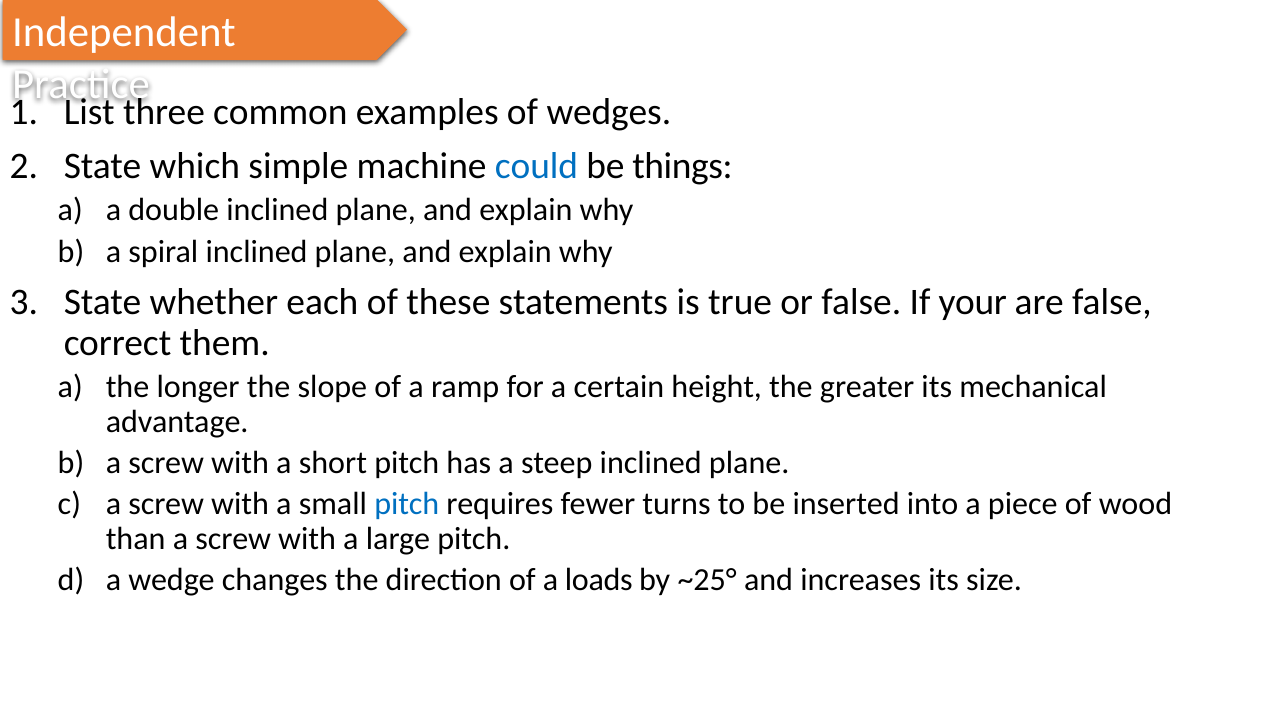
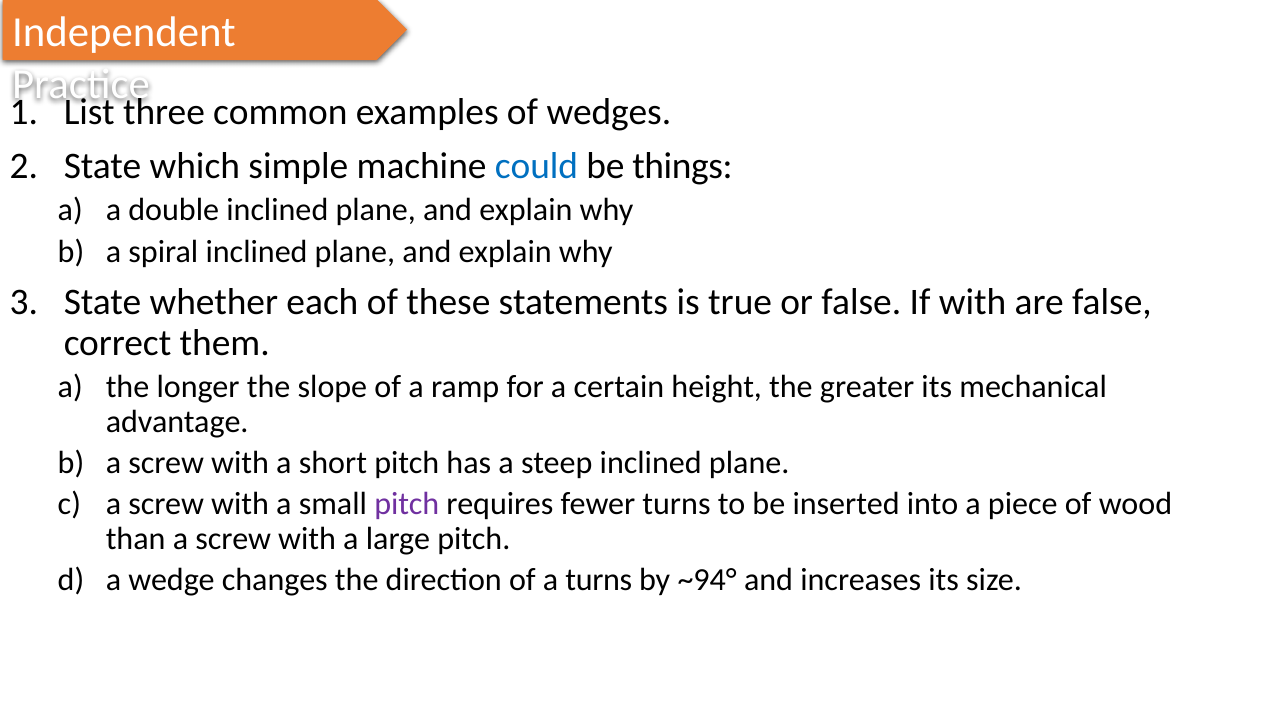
If your: your -> with
pitch at (407, 504) colour: blue -> purple
a loads: loads -> turns
~25°: ~25° -> ~94°
